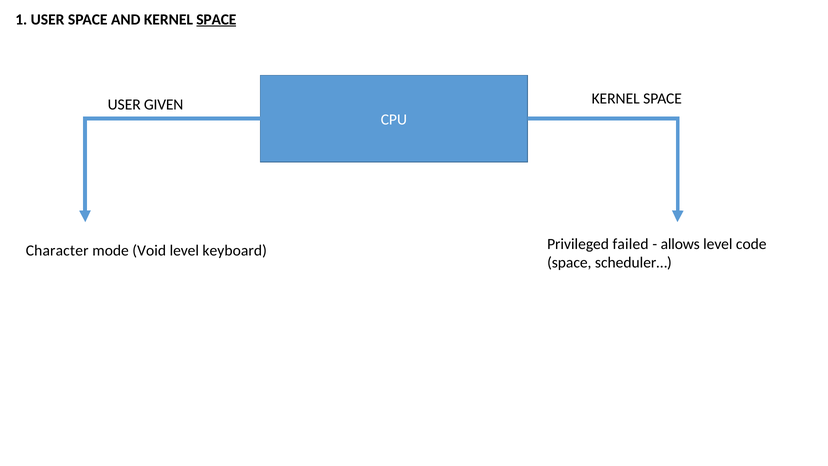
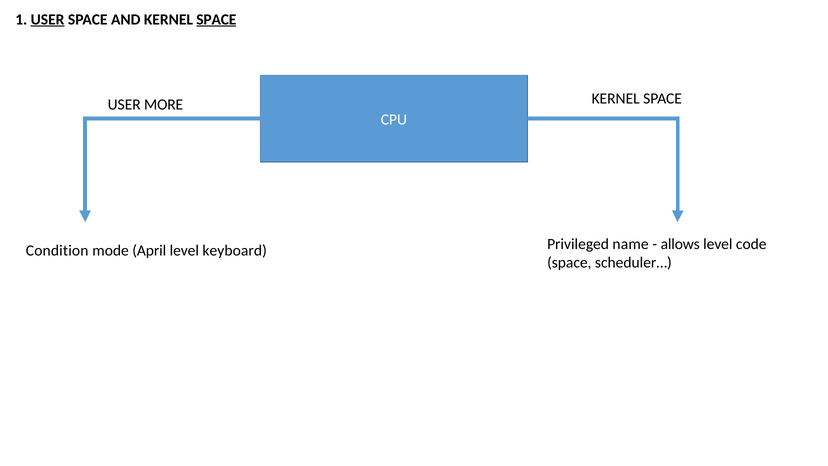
USER at (48, 19) underline: none -> present
GIVEN: GIVEN -> MORE
Character: Character -> Condition
Void: Void -> April
failed: failed -> name
